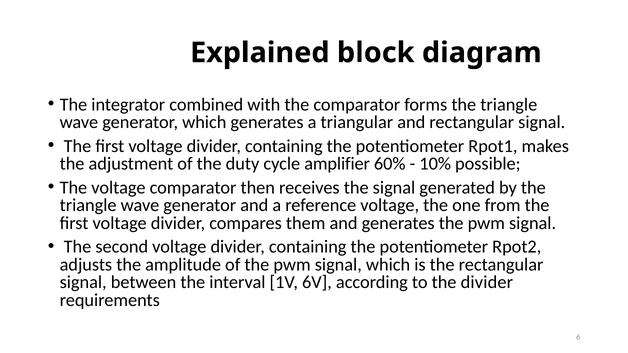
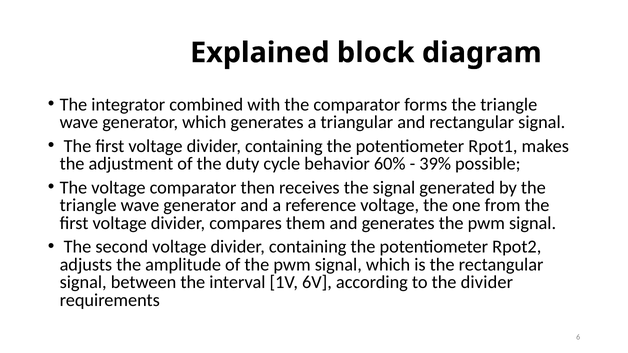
amplifier: amplifier -> behavior
10%: 10% -> 39%
